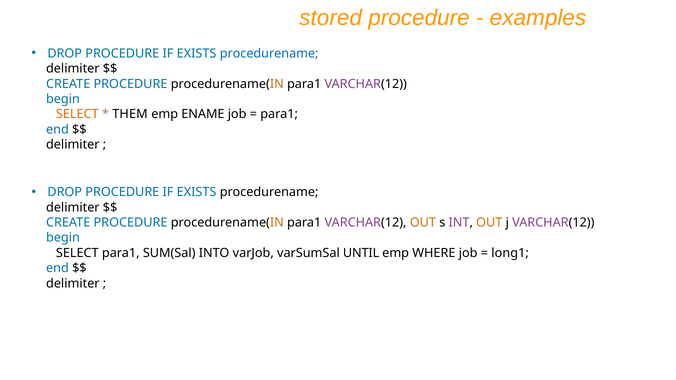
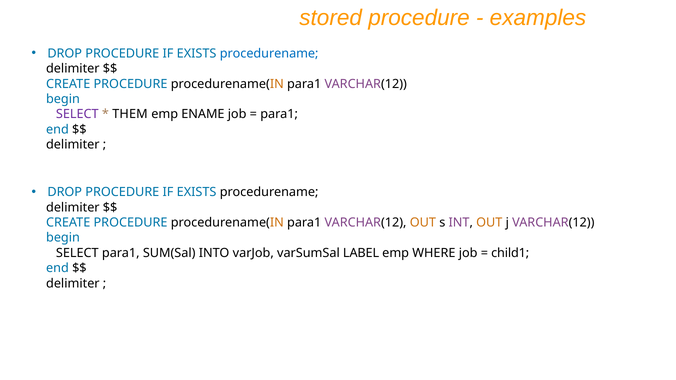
SELECT at (77, 114) colour: orange -> purple
UNTIL: UNTIL -> LABEL
long1: long1 -> child1
